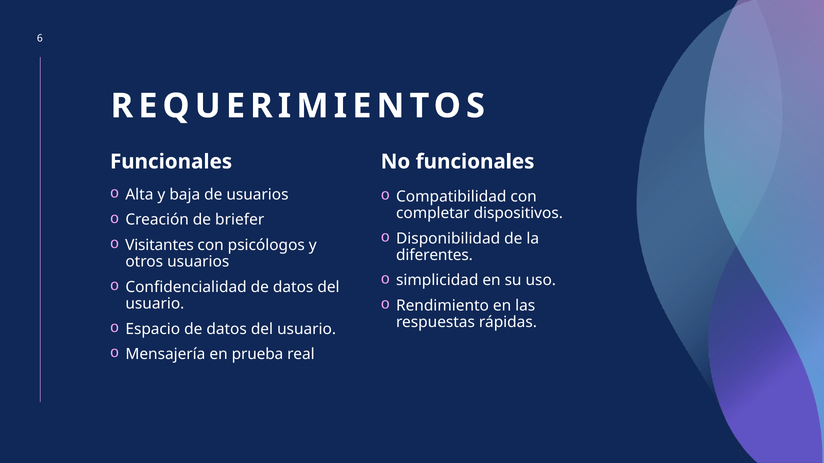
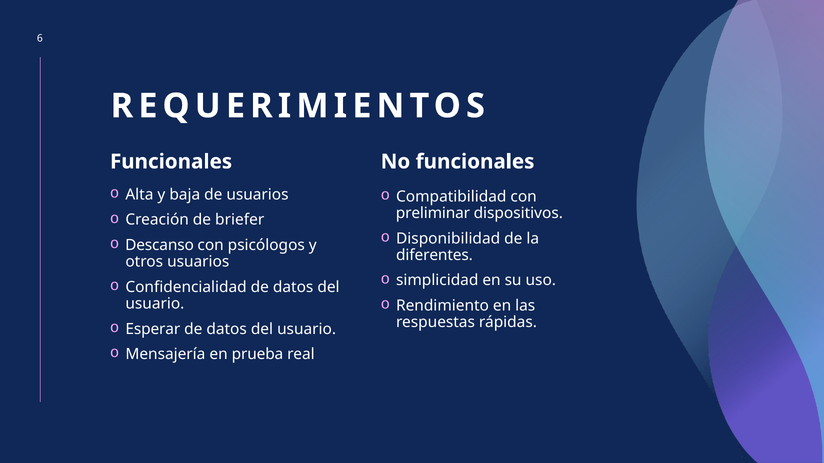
completar: completar -> preliminar
Visitantes: Visitantes -> Descanso
Espacio: Espacio -> Esperar
